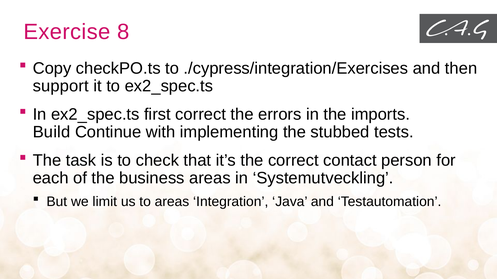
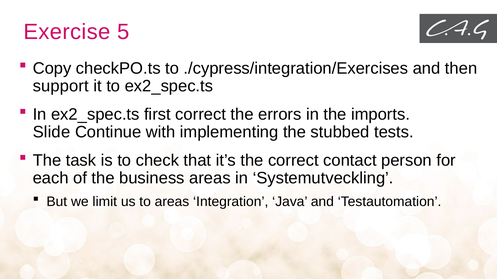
8: 8 -> 5
Build: Build -> Slide
